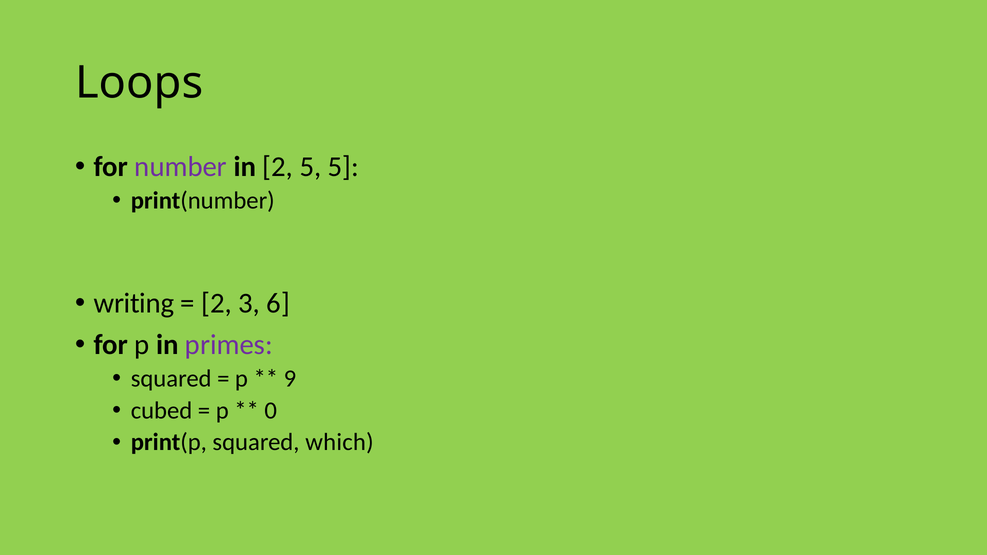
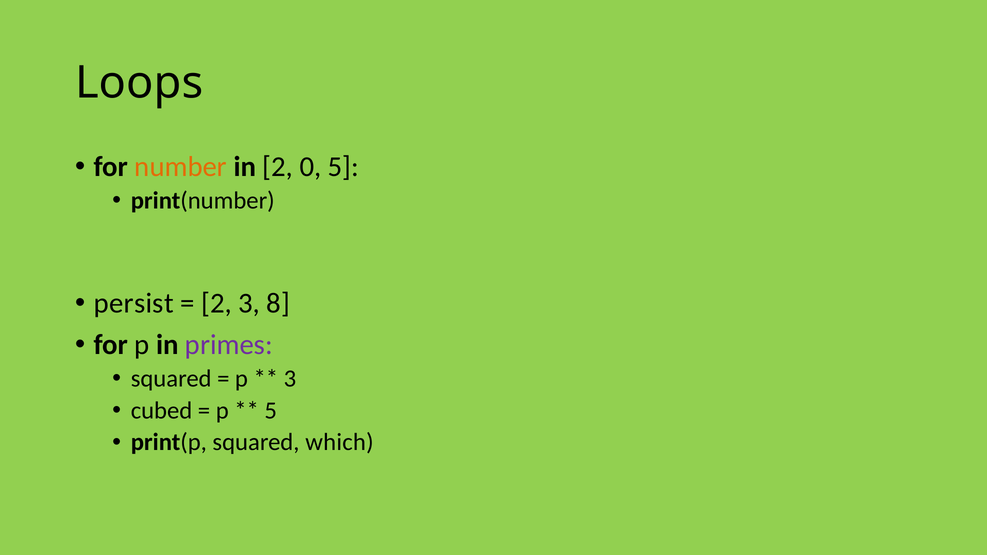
number colour: purple -> orange
2 5: 5 -> 0
writing: writing -> persist
6: 6 -> 8
9 at (290, 379): 9 -> 3
0 at (271, 411): 0 -> 5
